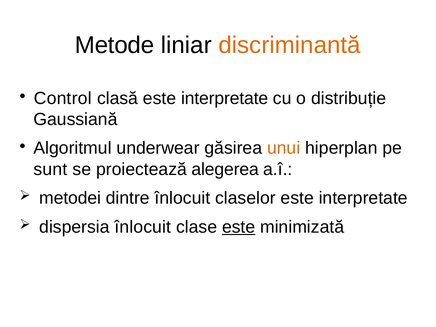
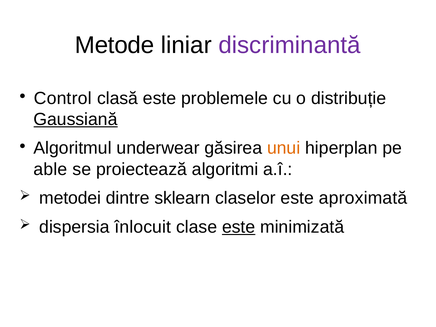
discriminantă colour: orange -> purple
clasă este interpretate: interpretate -> problemele
Gaussiană underline: none -> present
sunt: sunt -> able
alegerea: alegerea -> algoritmi
dintre înlocuit: înlocuit -> sklearn
claselor este interpretate: interpretate -> aproximată
